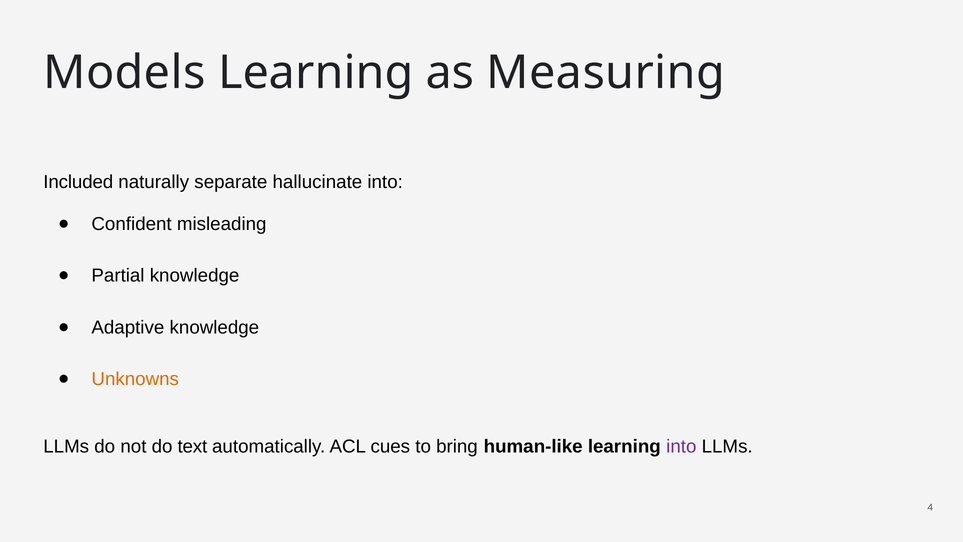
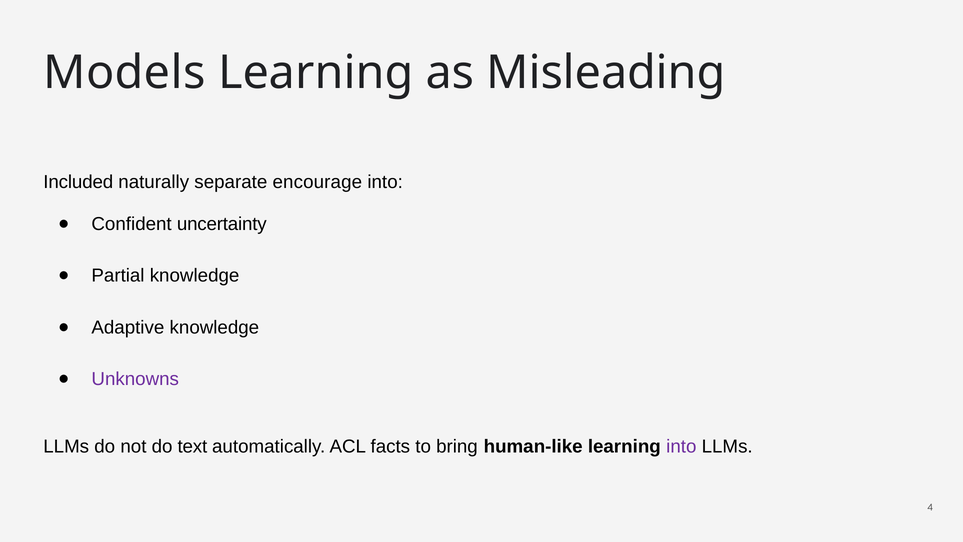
Measuring: Measuring -> Misleading
hallucinate: hallucinate -> encourage
misleading: misleading -> uncertainty
Unknowns colour: orange -> purple
cues: cues -> facts
